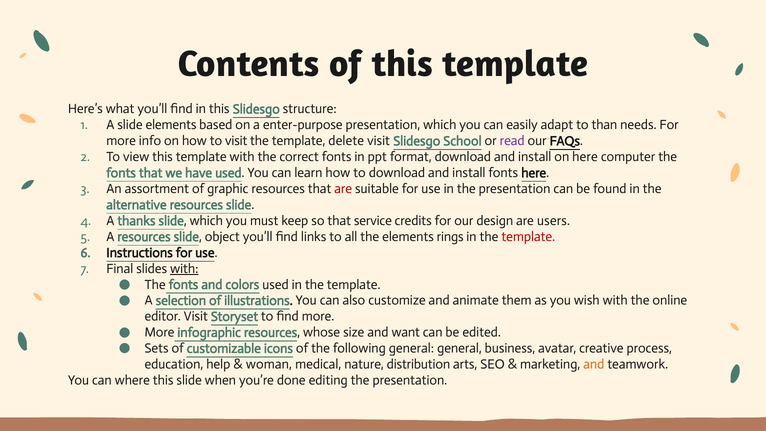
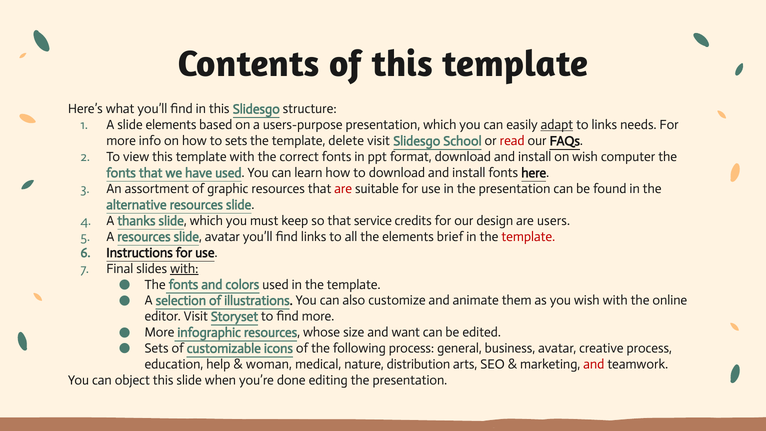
enter-purpose: enter-purpose -> users-purpose
adapt underline: none -> present
to than: than -> links
to visit: visit -> sets
read colour: purple -> red
on here: here -> wish
slide object: object -> avatar
rings: rings -> brief
following general: general -> process
and at (594, 364) colour: orange -> red
where: where -> object
